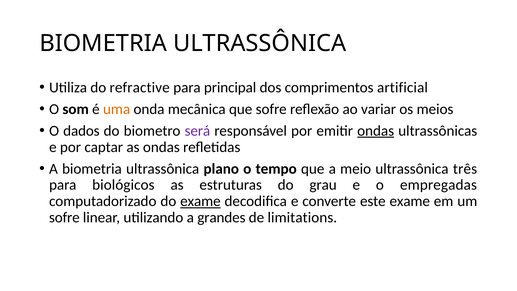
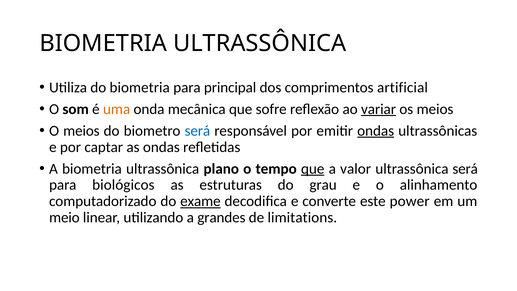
do refractive: refractive -> biometria
variar underline: none -> present
O dados: dados -> meios
será at (197, 131) colour: purple -> blue
que at (313, 169) underline: none -> present
meio: meio -> valor
ultrassônica três: três -> será
empregadas: empregadas -> alinhamento
este exame: exame -> power
sofre at (64, 217): sofre -> meio
